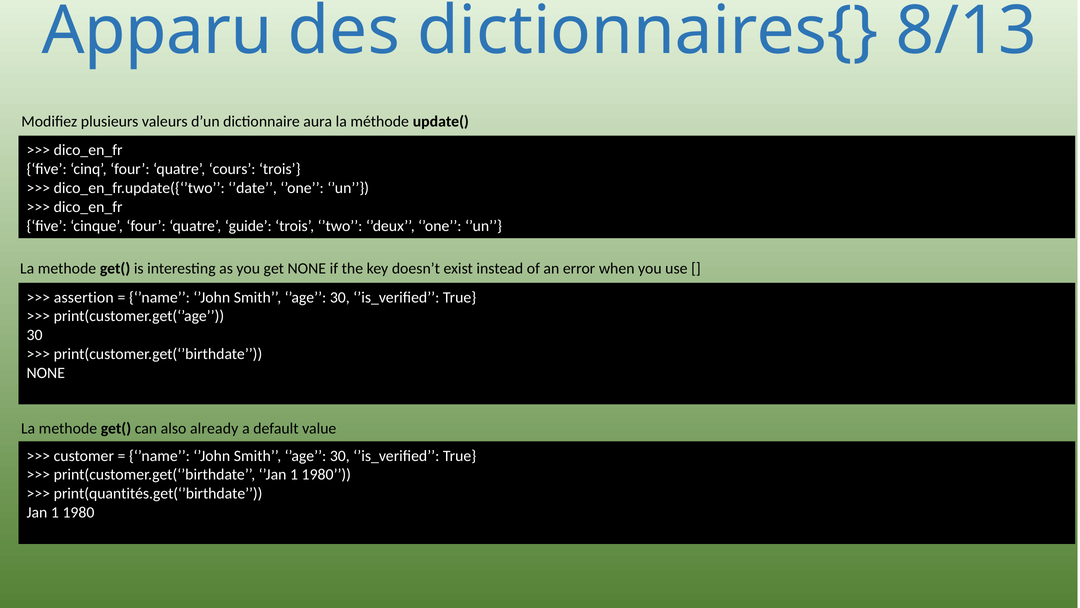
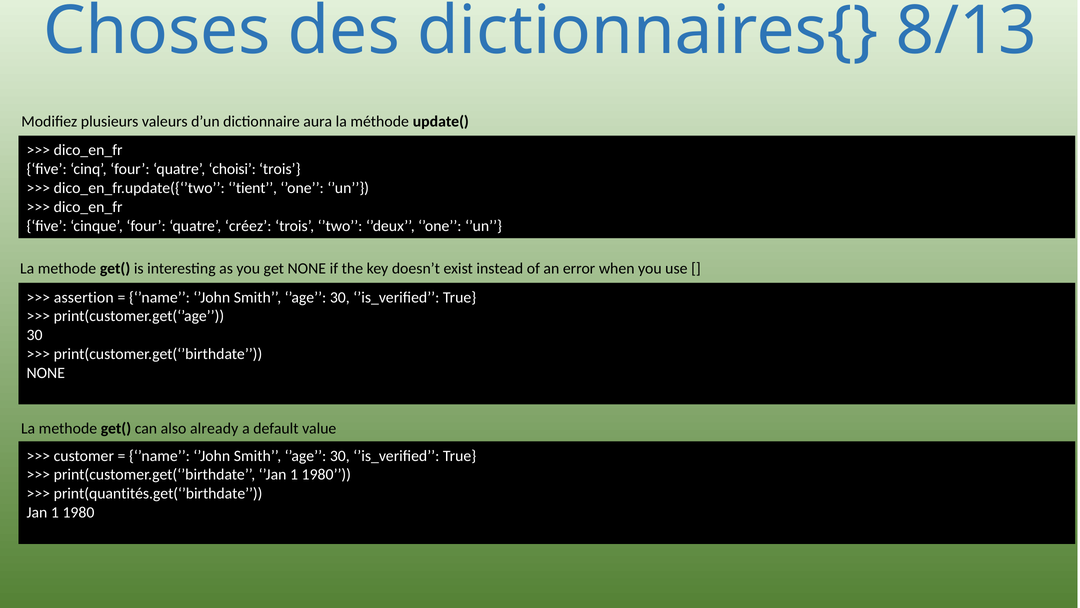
Apparu: Apparu -> Choses
cours: cours -> choisi
’date: ’date -> ’tient
guide: guide -> créez
